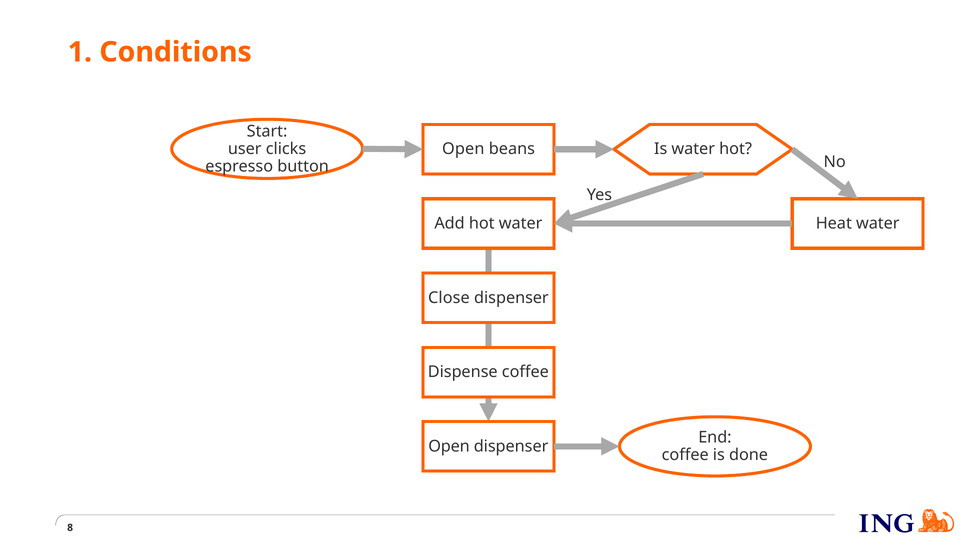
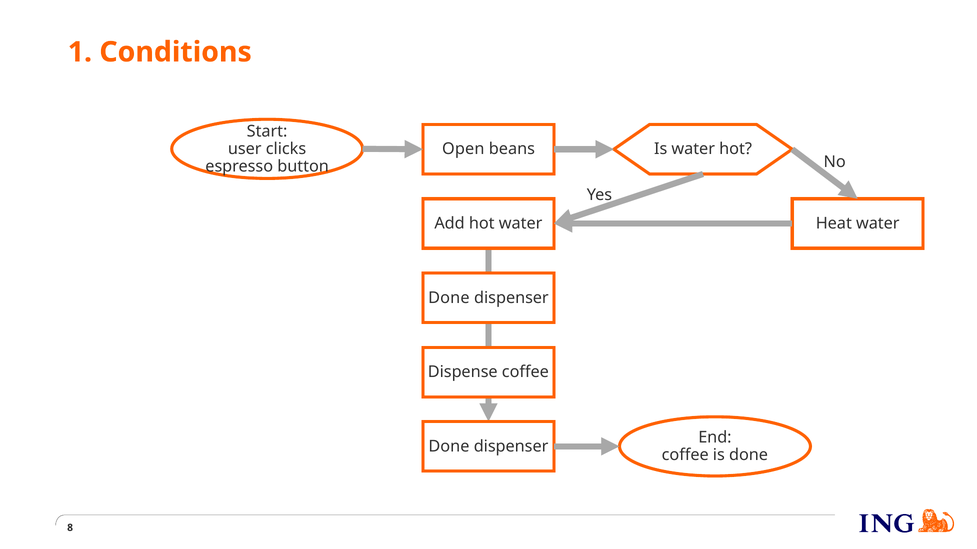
Close at (449, 298): Close -> Done
Open at (449, 447): Open -> Done
